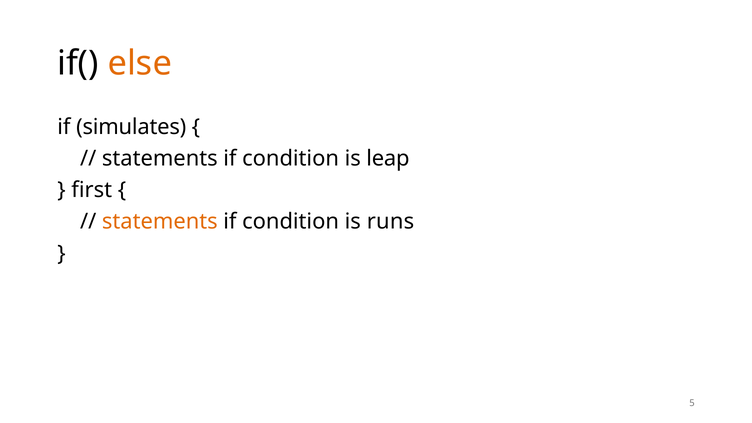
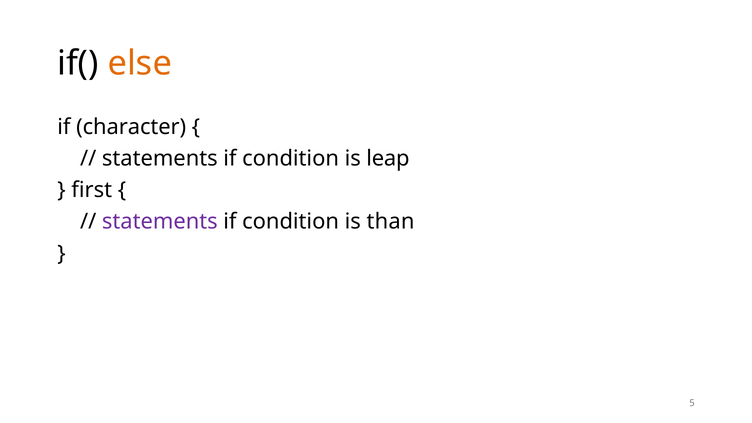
simulates: simulates -> character
statements at (160, 222) colour: orange -> purple
runs: runs -> than
